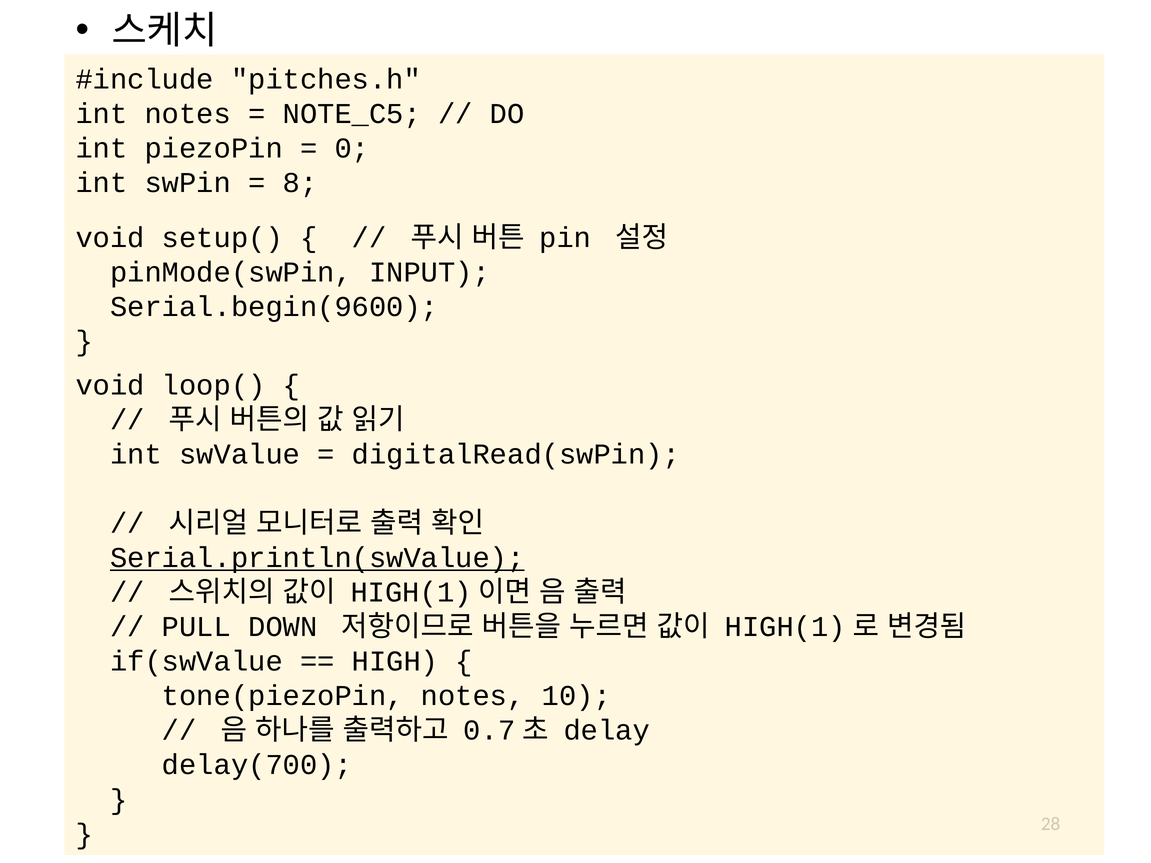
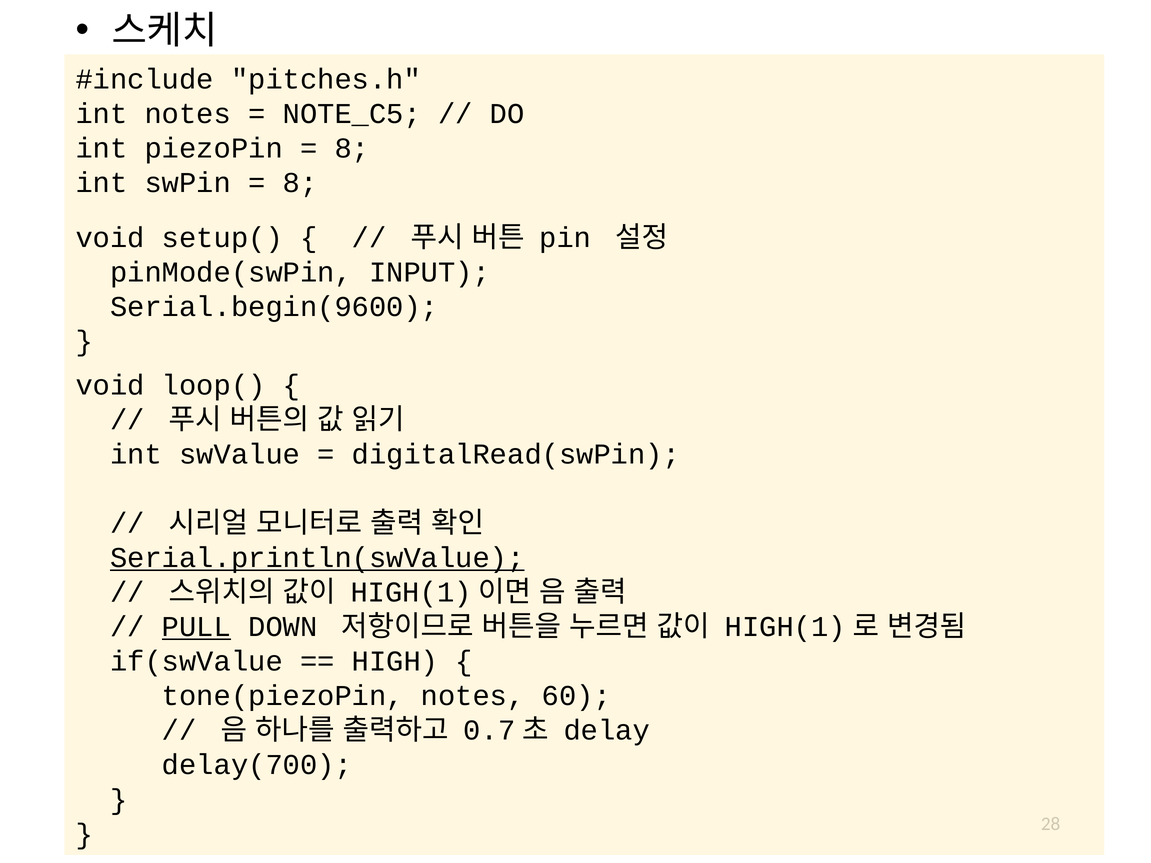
0 at (352, 149): 0 -> 8
PULL underline: none -> present
10: 10 -> 60
